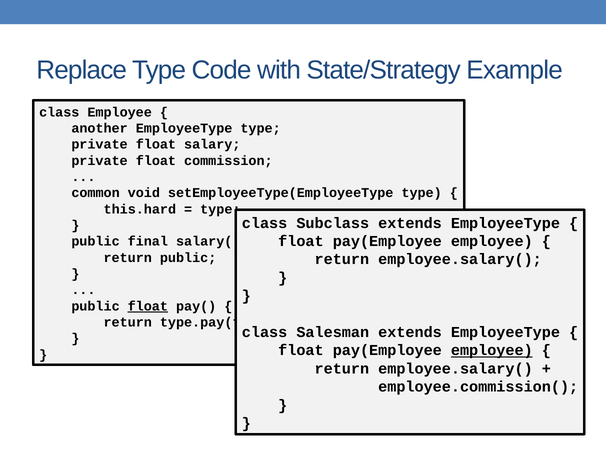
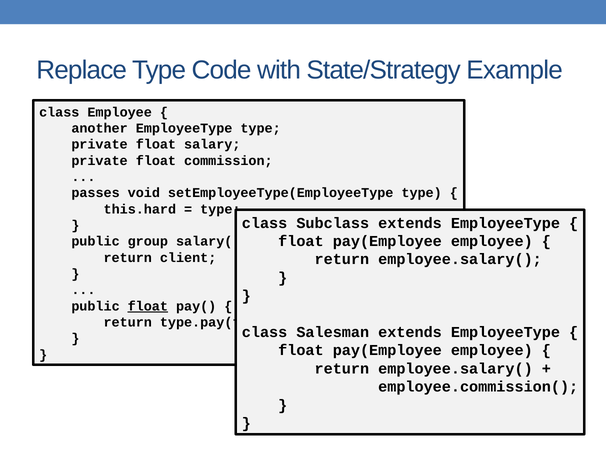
common: common -> passes
final: final -> group
return public: public -> client
employee at (492, 350) underline: present -> none
